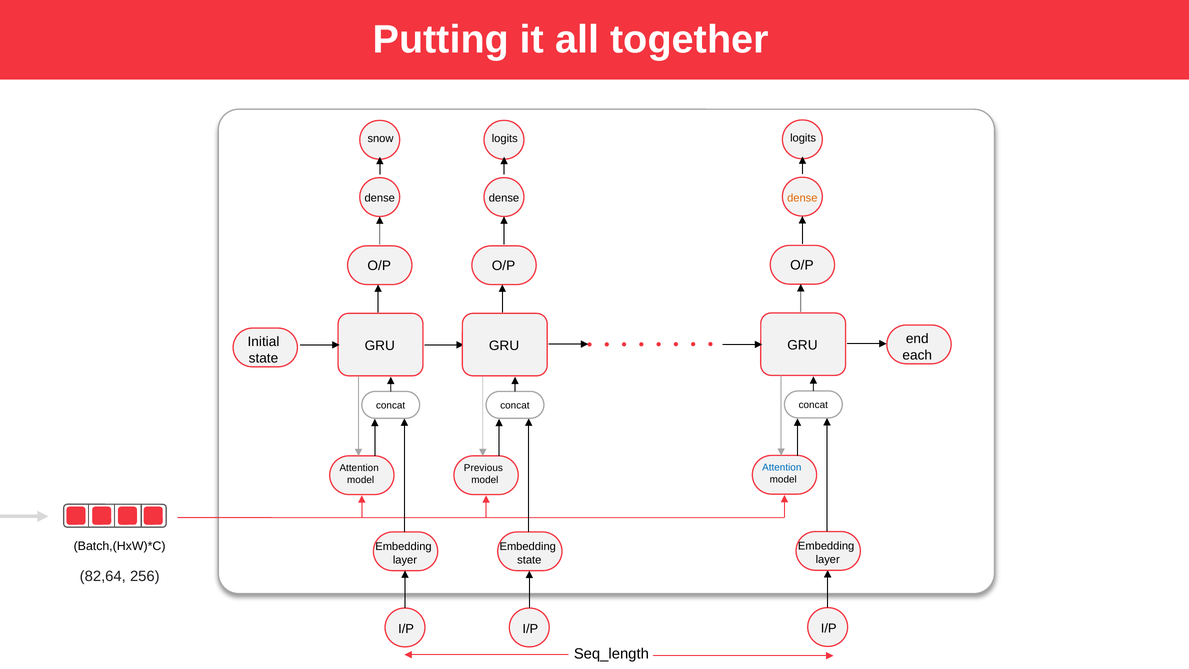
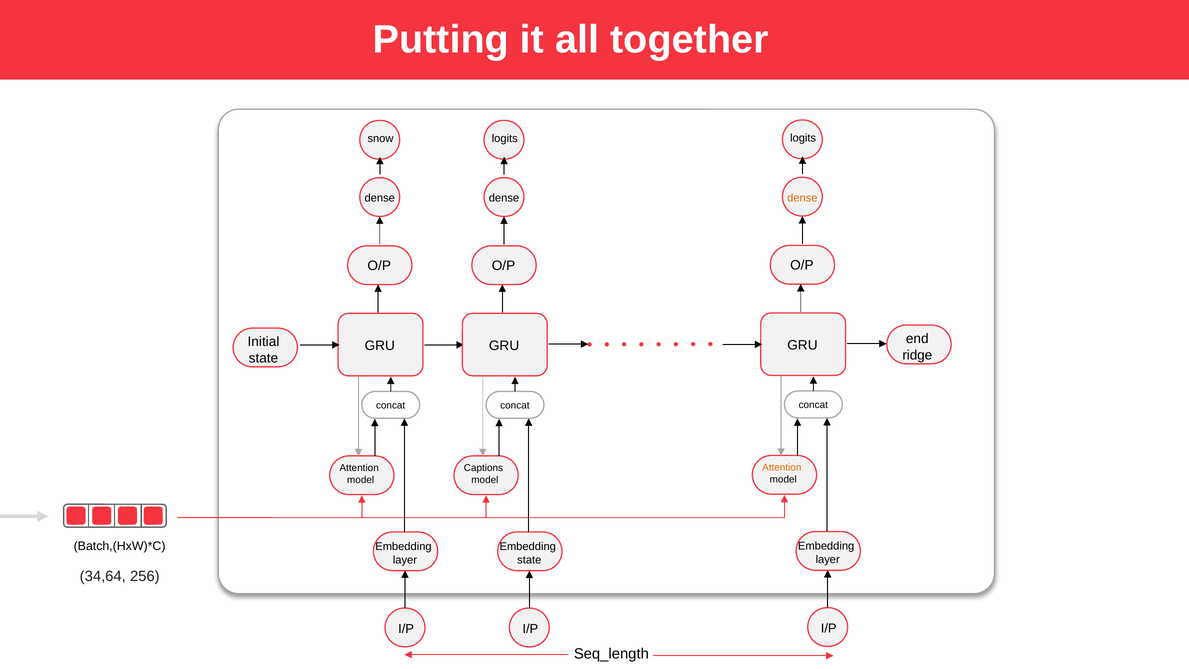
each: each -> ridge
Attention at (782, 468) colour: blue -> orange
Previous: Previous -> Captions
82,64: 82,64 -> 34,64
